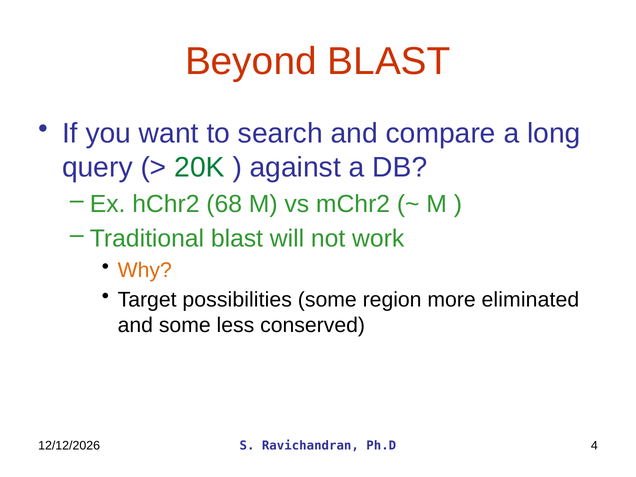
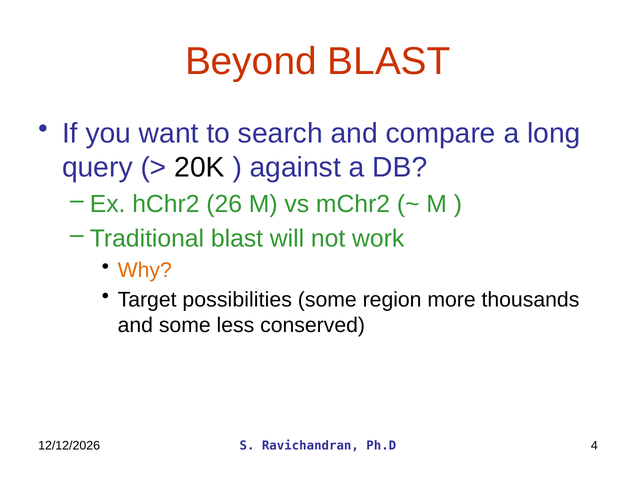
20K colour: green -> black
68: 68 -> 26
eliminated: eliminated -> thousands
